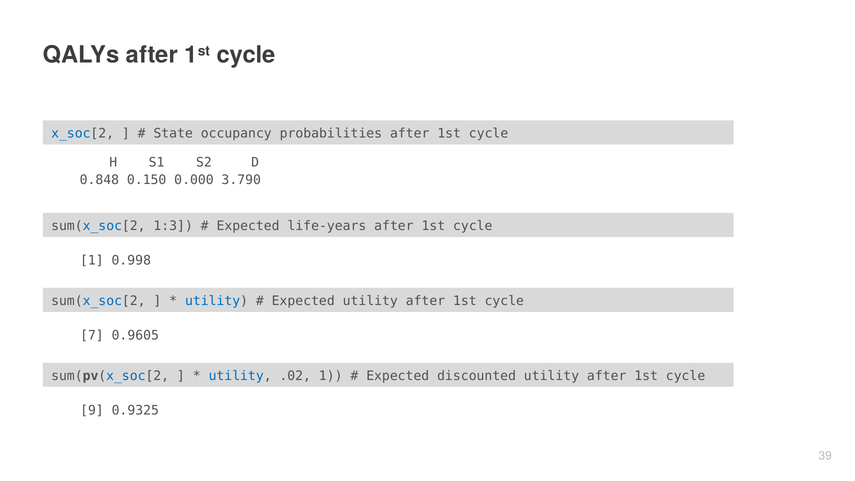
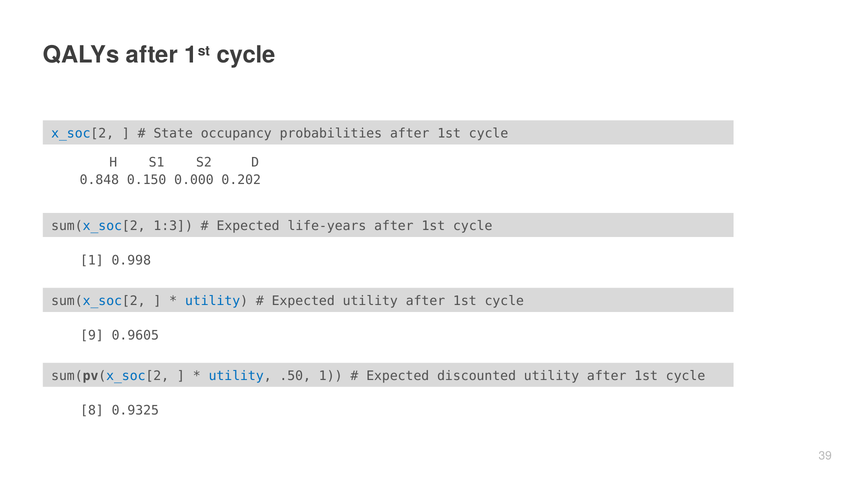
3.790: 3.790 -> 0.202
7: 7 -> 9
.02: .02 -> .50
9: 9 -> 8
